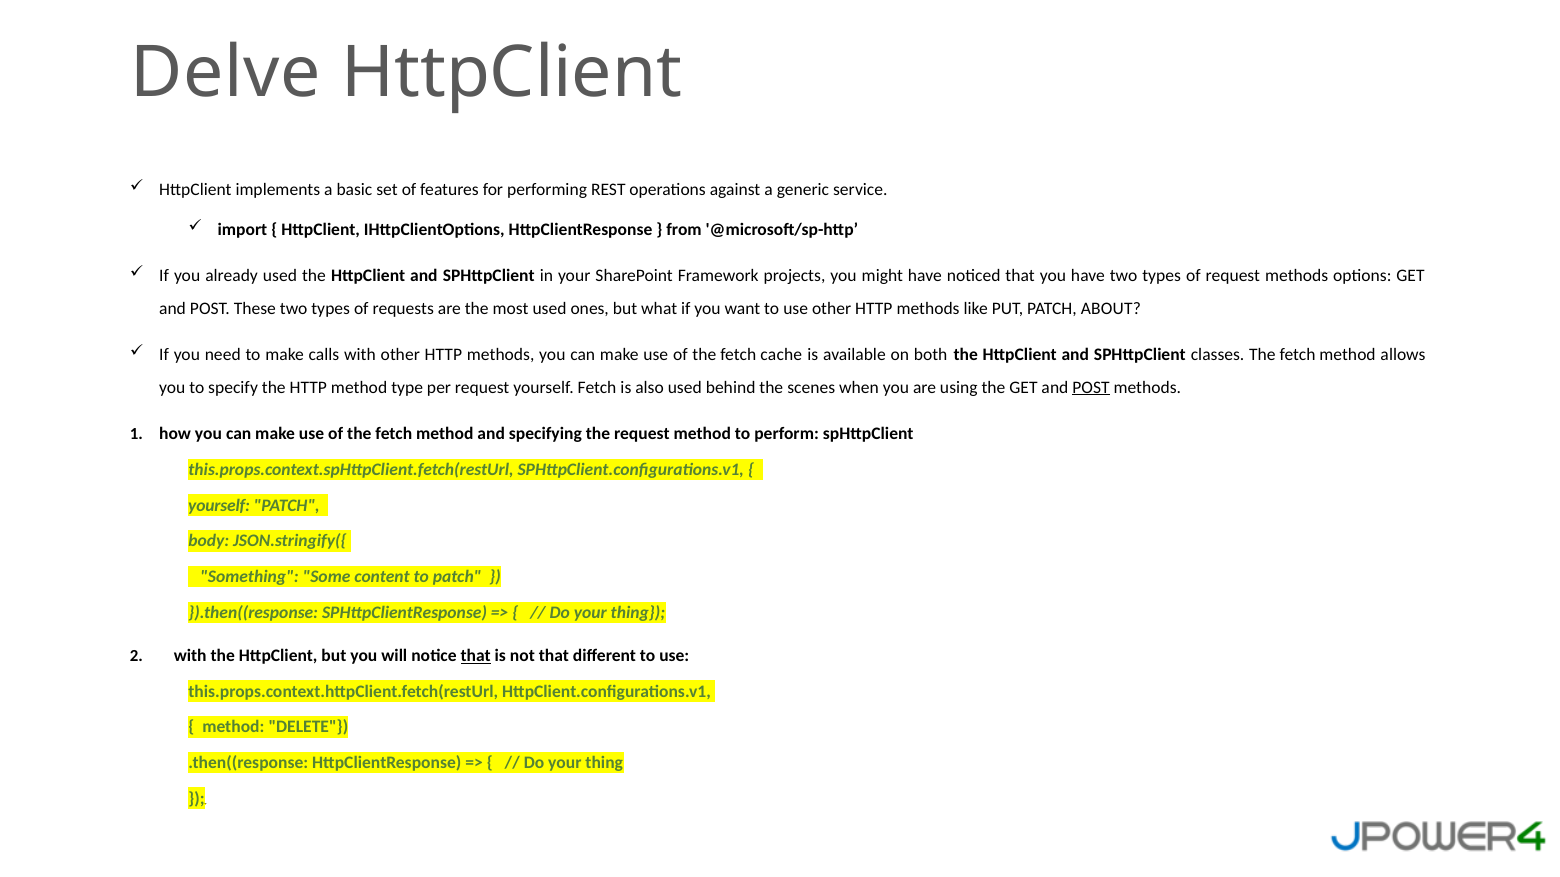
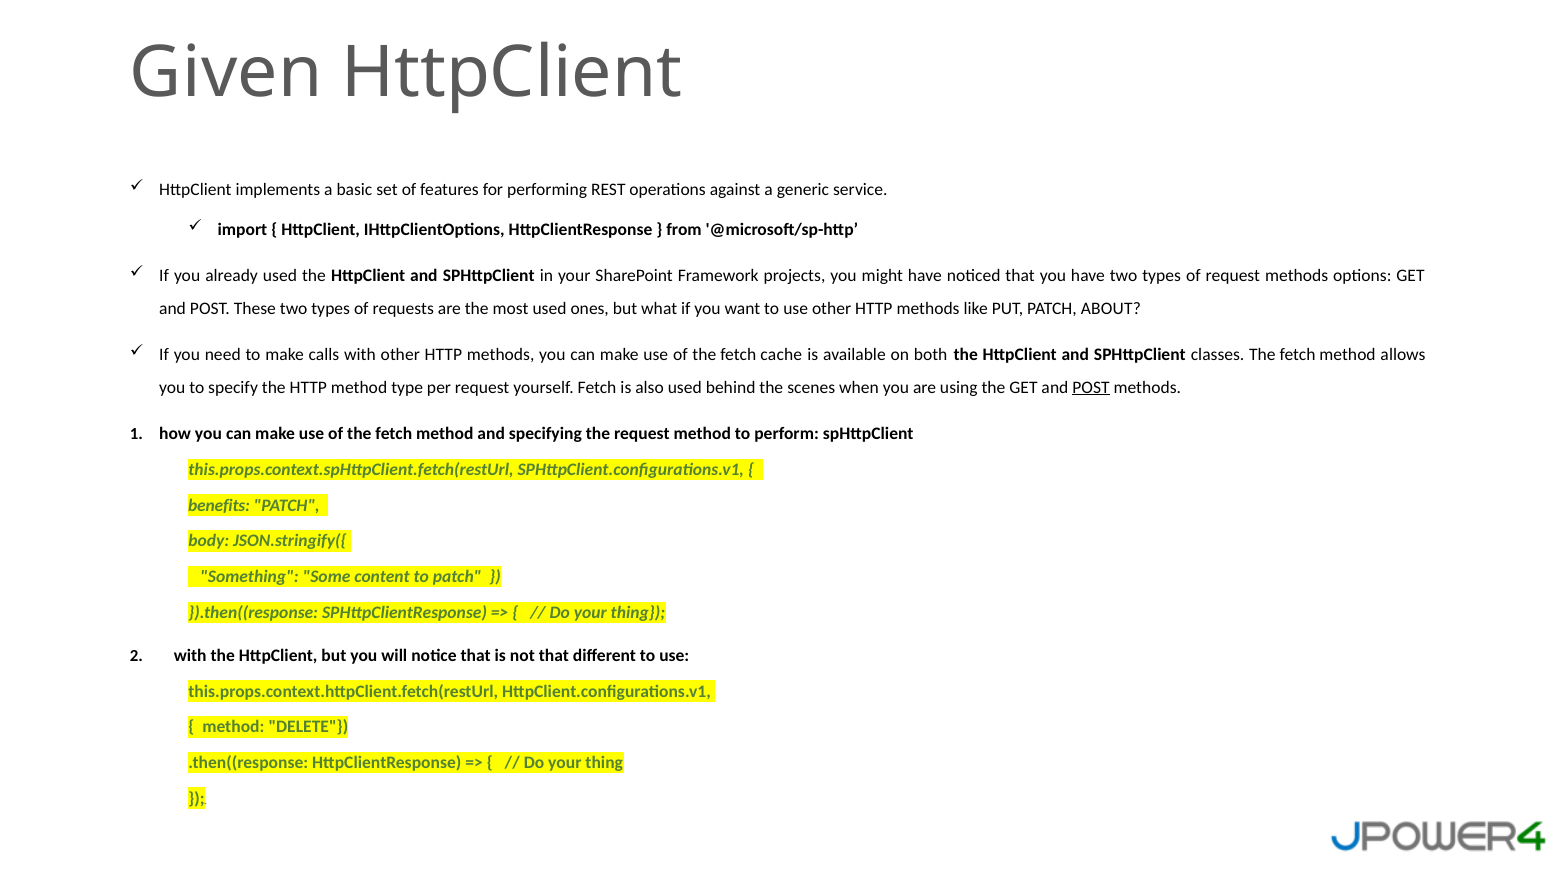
Delve: Delve -> Given
yourself at (219, 506): yourself -> benefits
that at (476, 656) underline: present -> none
